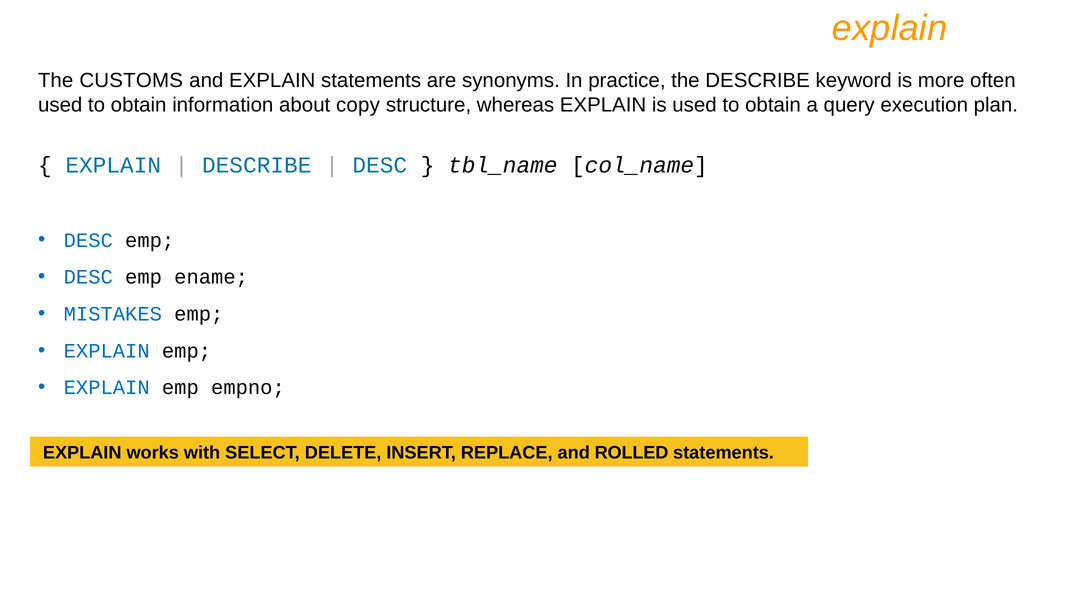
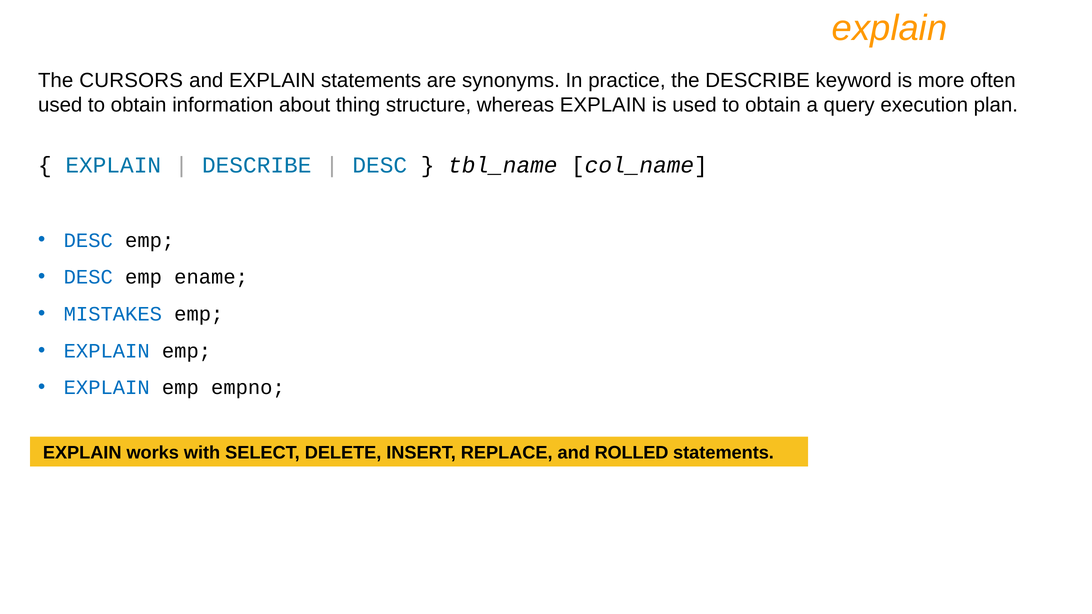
CUSTOMS: CUSTOMS -> CURSORS
copy: copy -> thing
